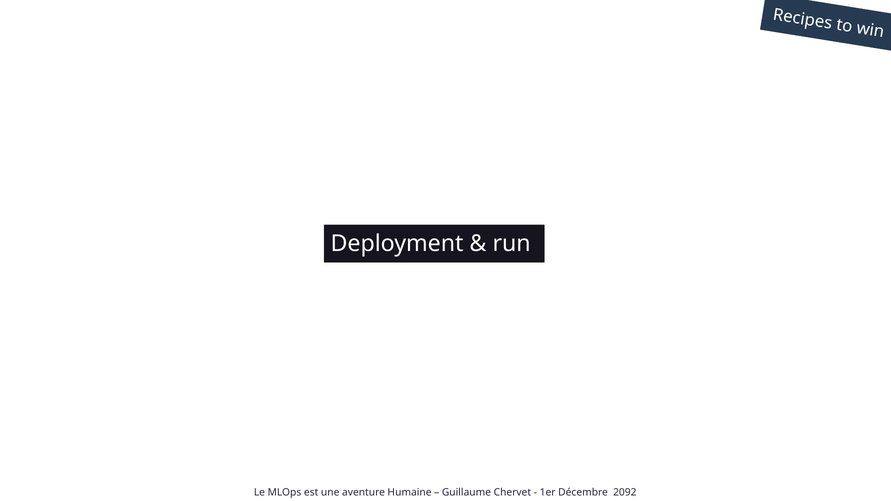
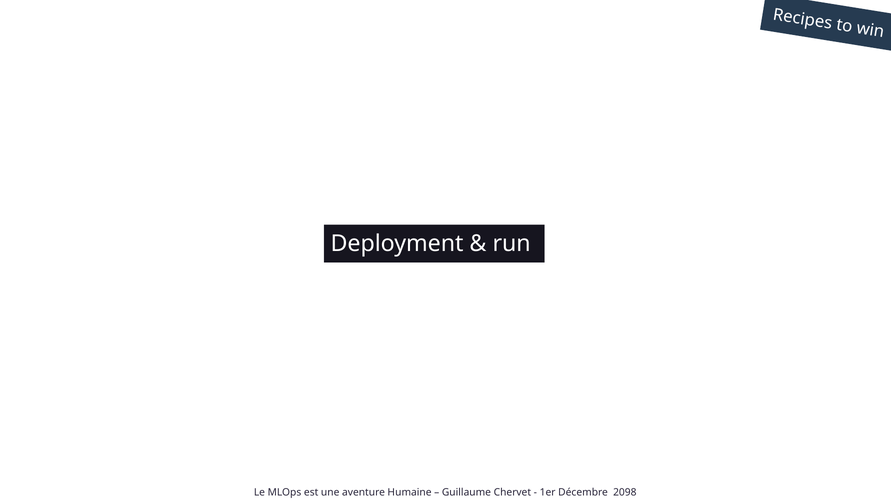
2092: 2092 -> 2098
